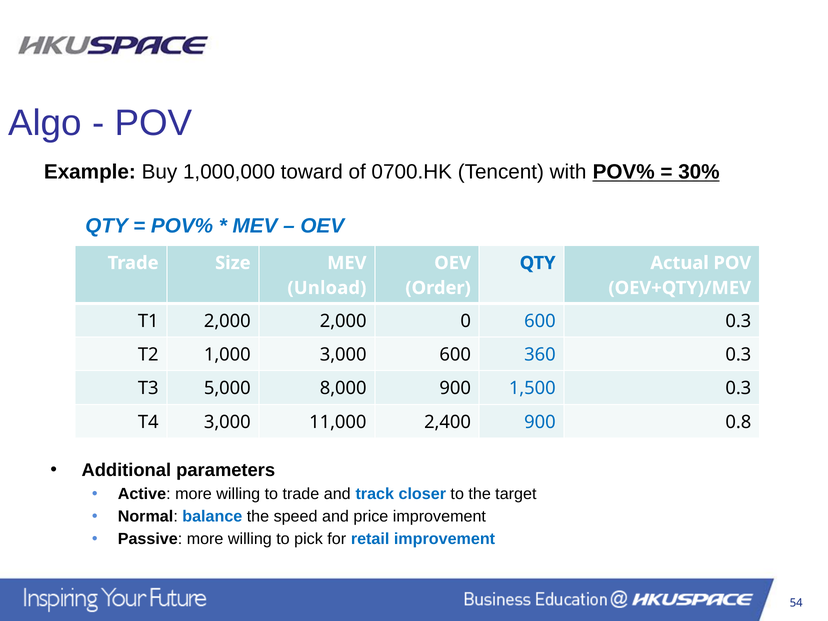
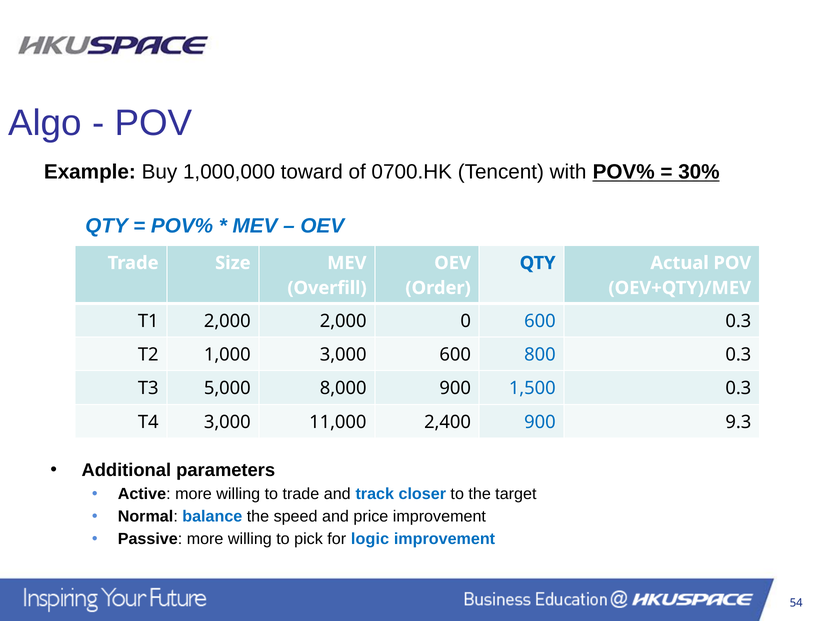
Unload: Unload -> Overfill
360: 360 -> 800
0.8: 0.8 -> 9.3
retail: retail -> logic
